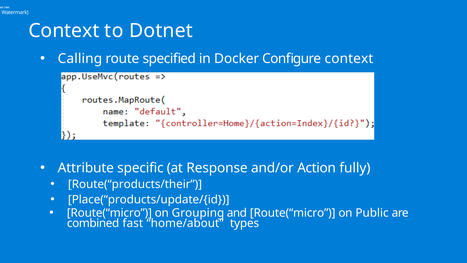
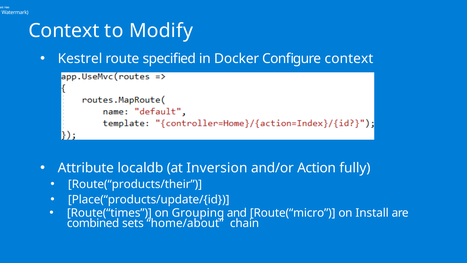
Dotnet: Dotnet -> Modify
Calling: Calling -> Kestrel
specific: specific -> localdb
Response: Response -> Inversion
Route(“micro at (109, 213): Route(“micro -> Route(“times
Public: Public -> Install
fast: fast -> sets
types: types -> chain
